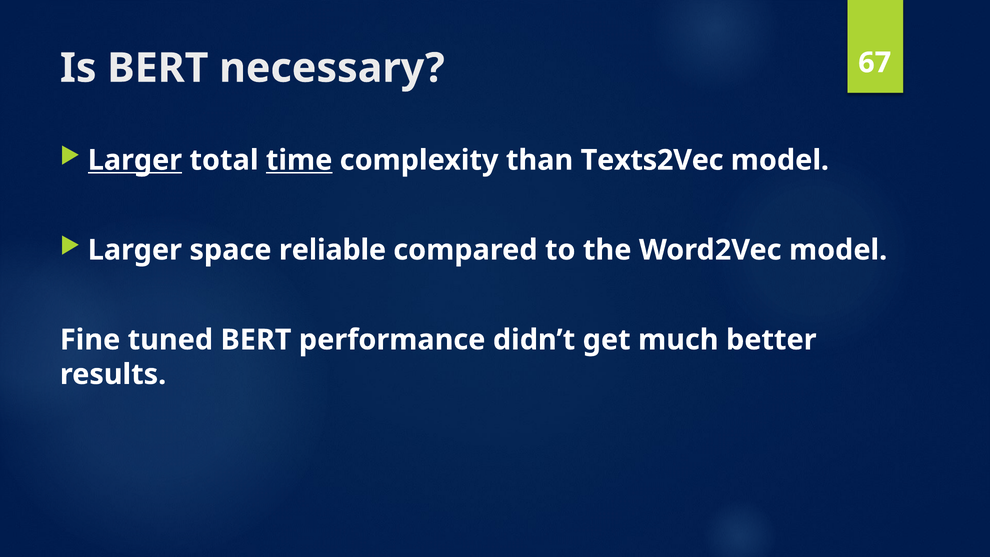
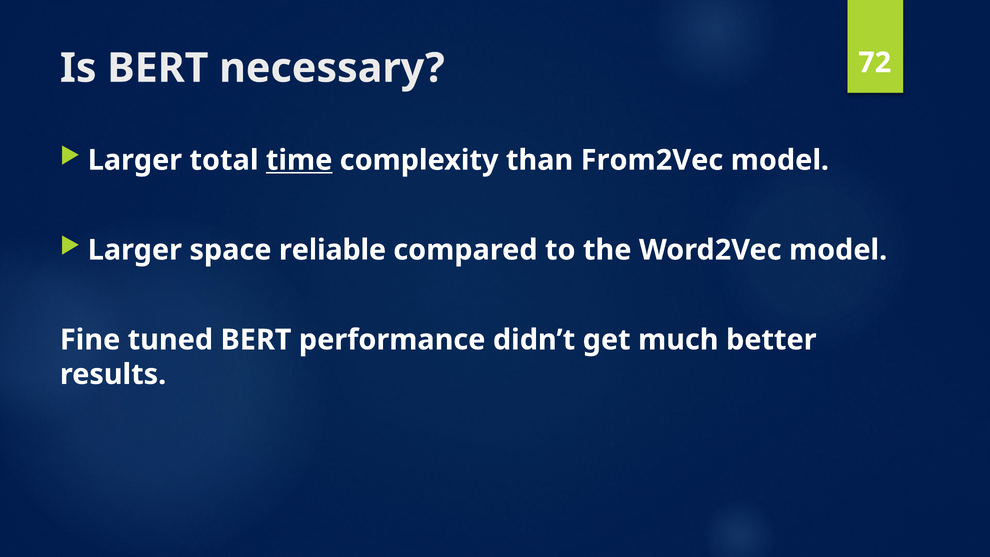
67: 67 -> 72
Larger at (135, 160) underline: present -> none
Texts2Vec: Texts2Vec -> From2Vec
